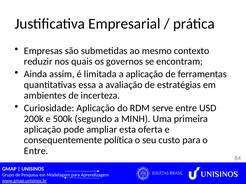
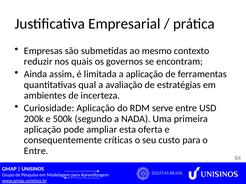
essa: essa -> qual
MINH: MINH -> NADA
política: política -> críticas
